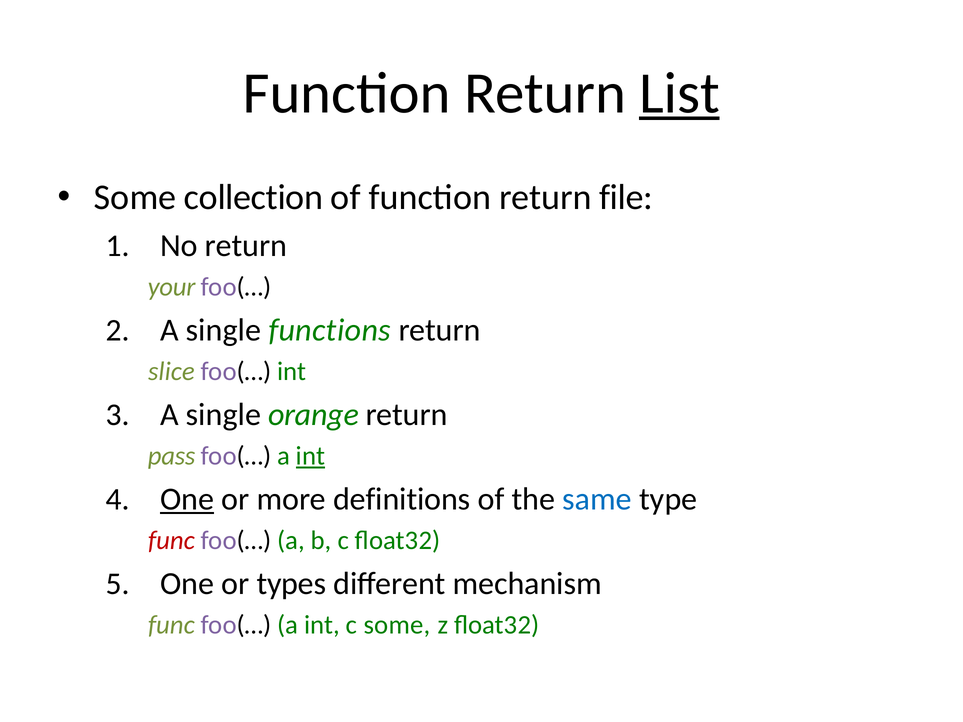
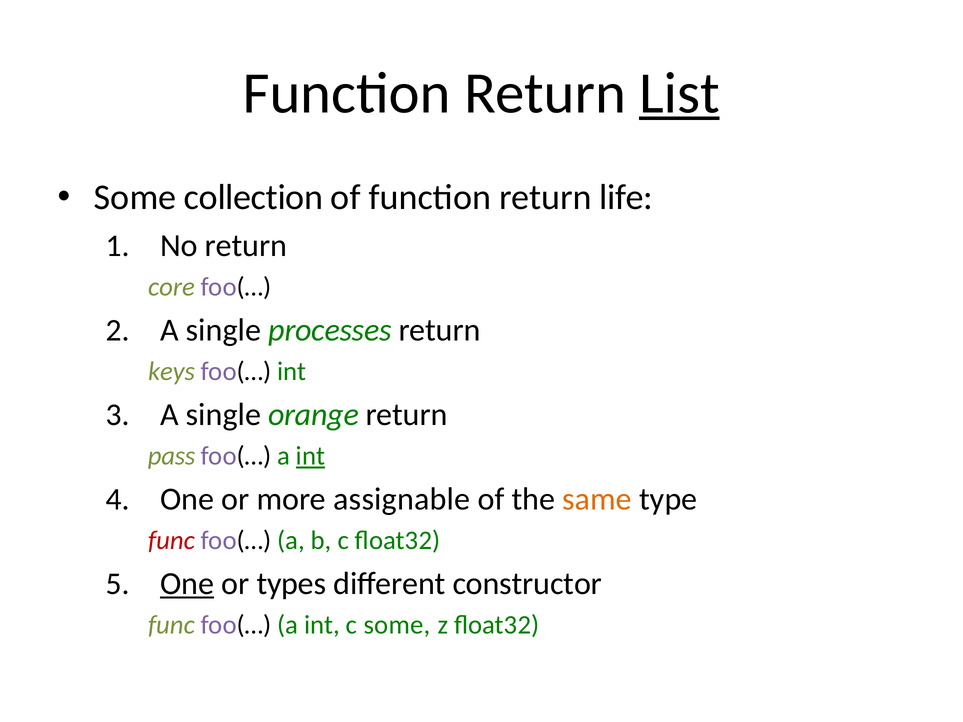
file: file -> life
your: your -> core
functions: functions -> processes
slice: slice -> keys
One at (187, 499) underline: present -> none
definitions: definitions -> assignable
same colour: blue -> orange
One at (187, 584) underline: none -> present
mechanism: mechanism -> constructor
